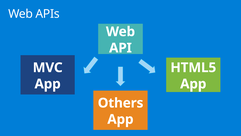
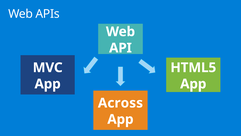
Others: Others -> Across
